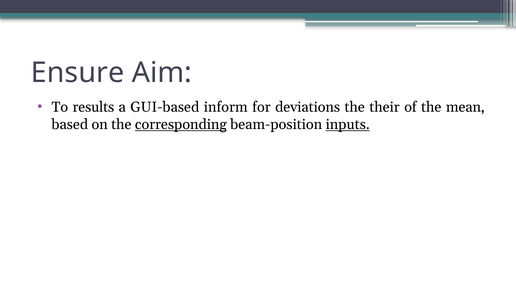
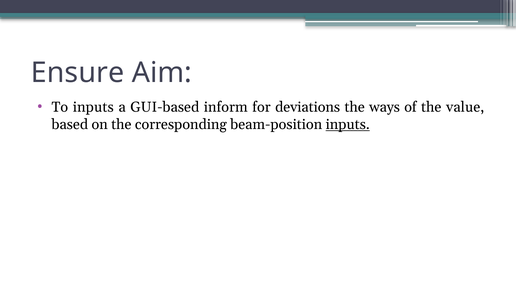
To results: results -> inputs
their: their -> ways
mean: mean -> value
corresponding underline: present -> none
